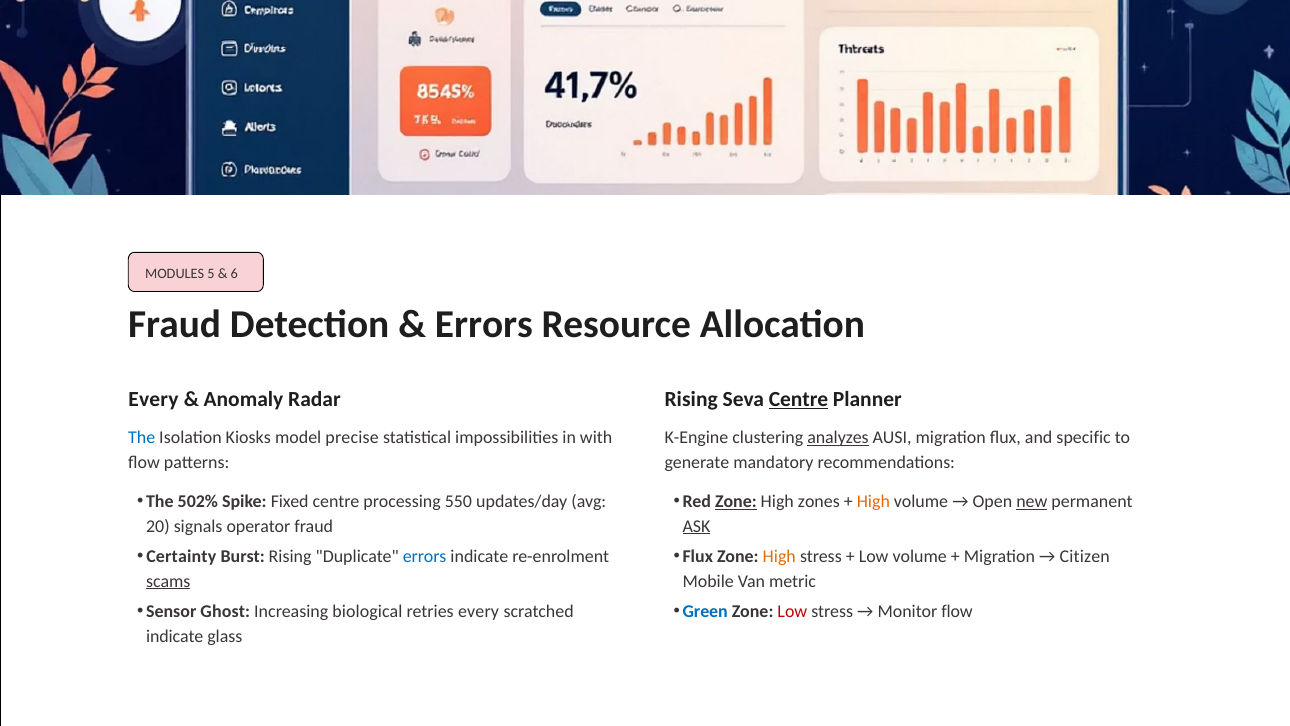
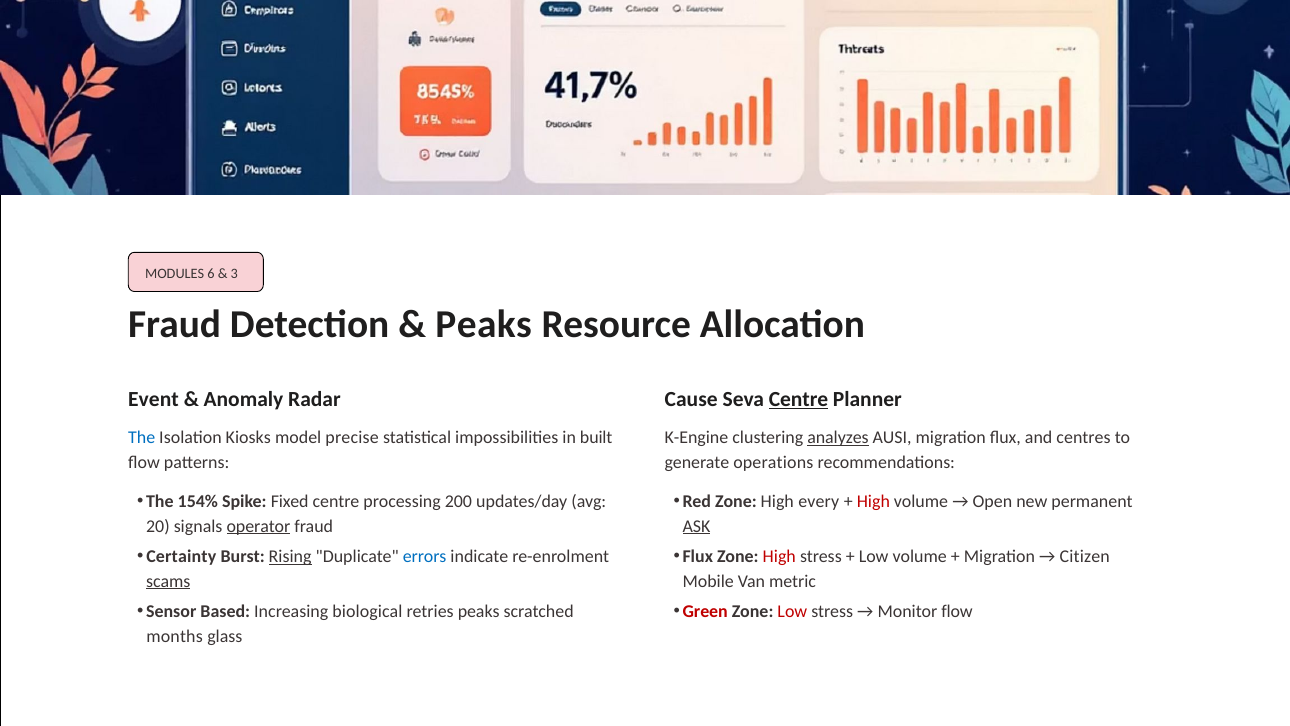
5: 5 -> 6
6: 6 -> 3
Errors at (484, 324): Errors -> Peaks
Every at (153, 399): Every -> Event
Rising at (691, 399): Rising -> Cause
with: with -> built
specific: specific -> centres
mandatory: mandatory -> operations
502%: 502% -> 154%
550: 550 -> 200
Zone at (736, 501) underline: present -> none
zones: zones -> every
High at (873, 501) colour: orange -> red
new underline: present -> none
operator underline: none -> present
Rising at (290, 556) underline: none -> present
High at (779, 556) colour: orange -> red
Ghost: Ghost -> Based
retries every: every -> peaks
Green colour: blue -> red
indicate at (175, 636): indicate -> months
